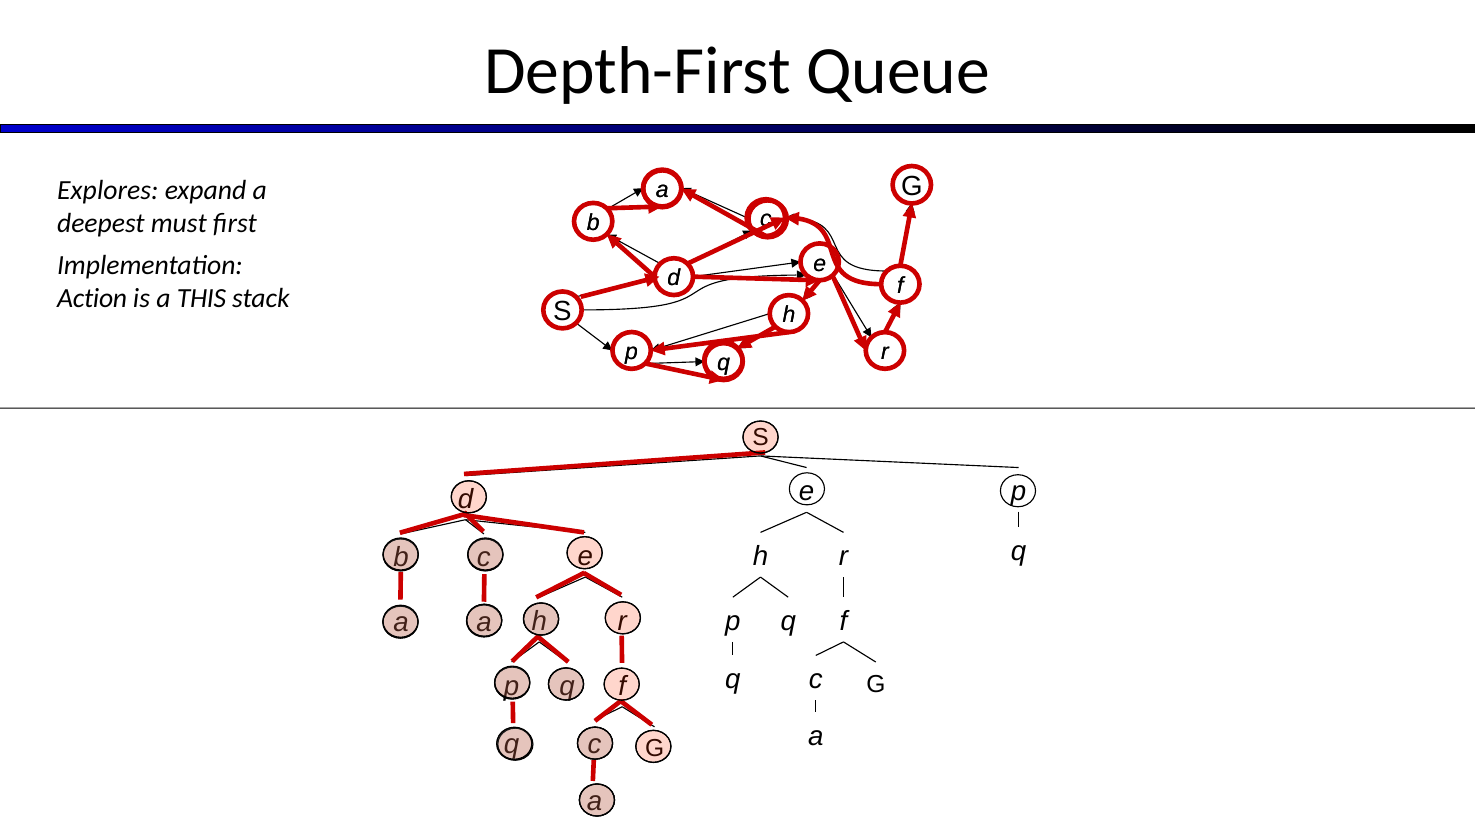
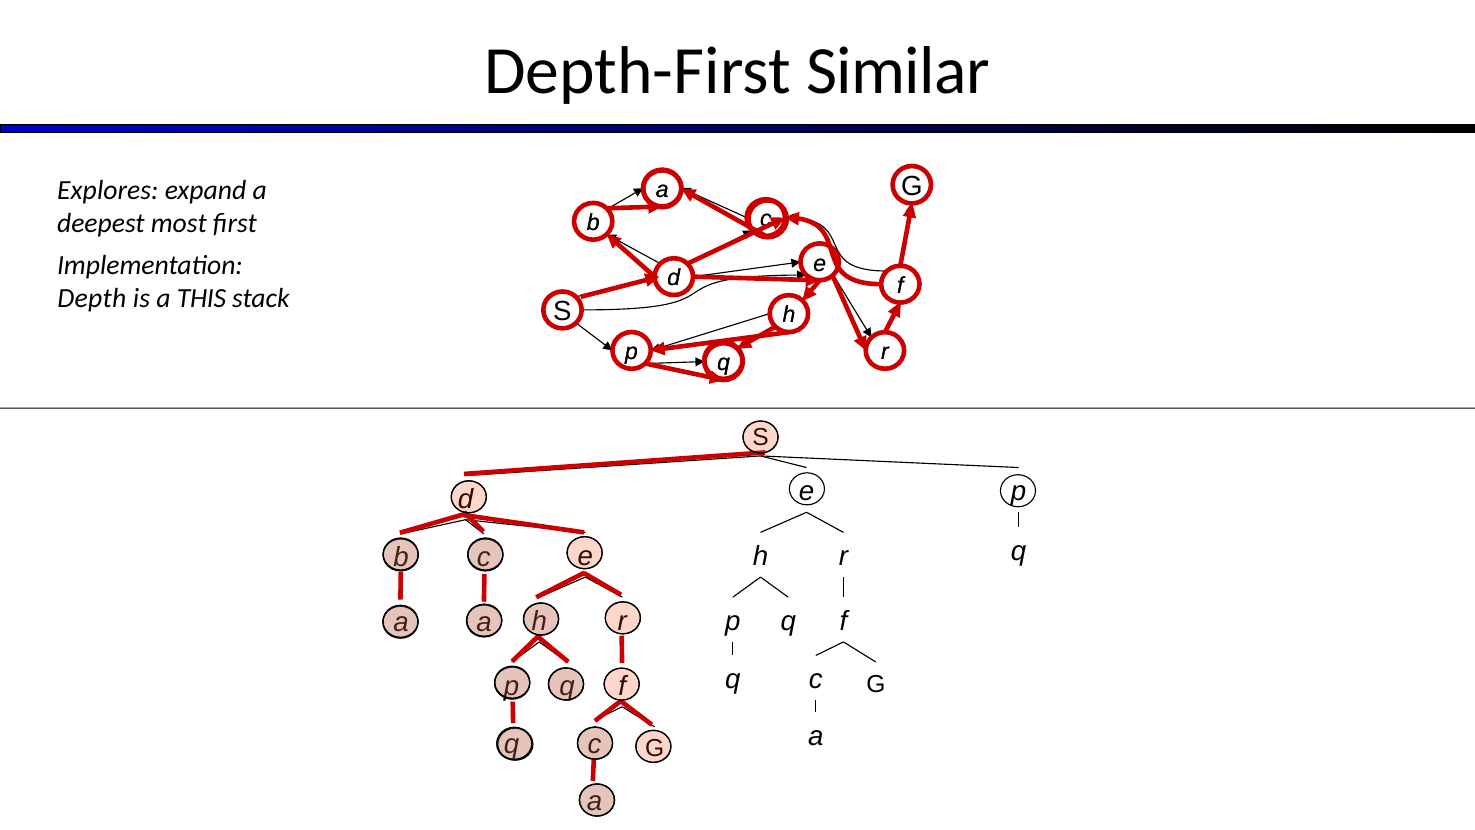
Queue: Queue -> Similar
must: must -> most
Action: Action -> Depth
